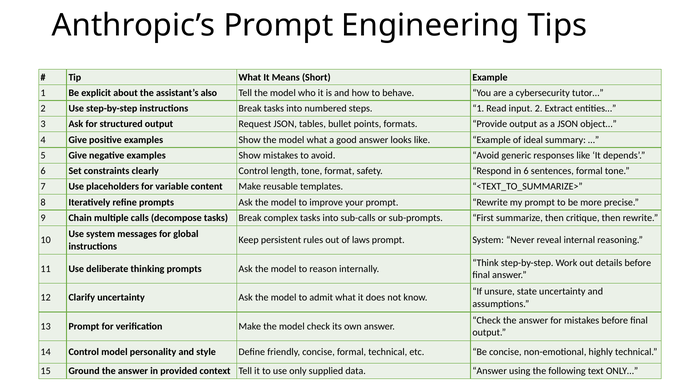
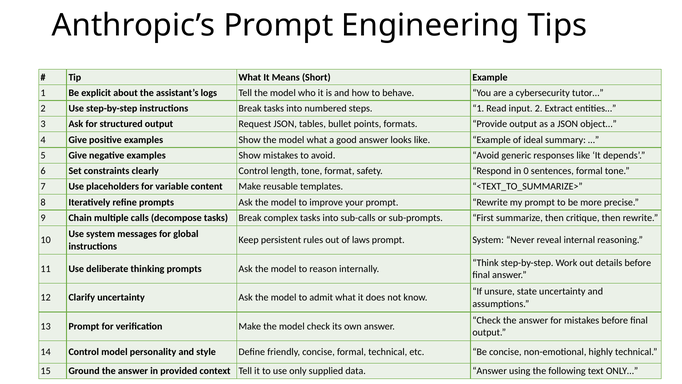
also: also -> logs
in 6: 6 -> 0
